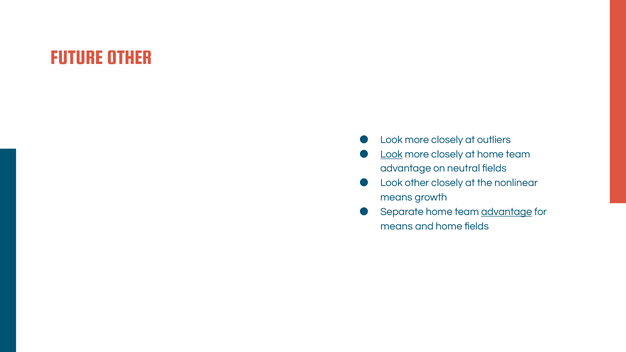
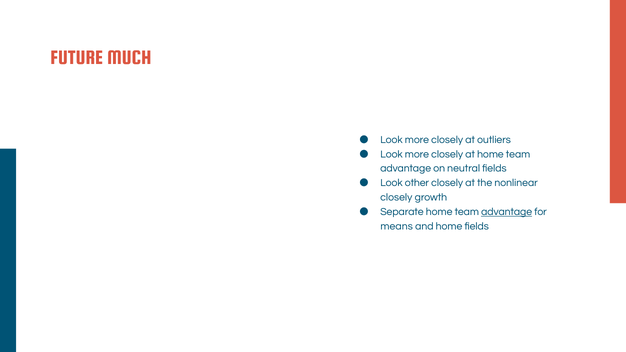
FUTURE OTHER: OTHER -> MUCH
Look at (391, 154) underline: present -> none
means at (396, 197): means -> closely
